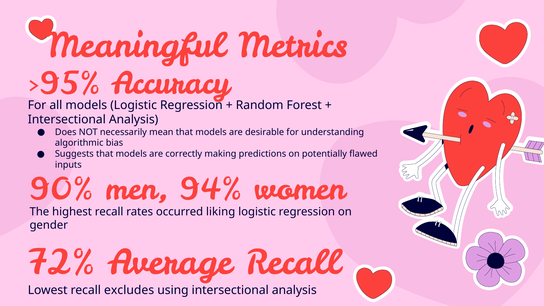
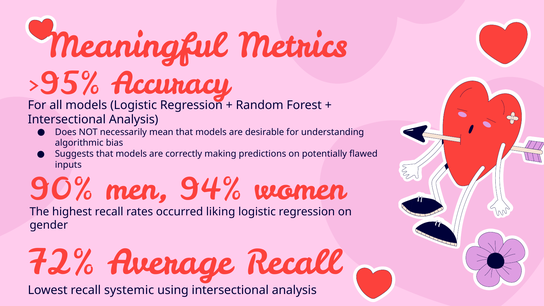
excludes: excludes -> systemic
